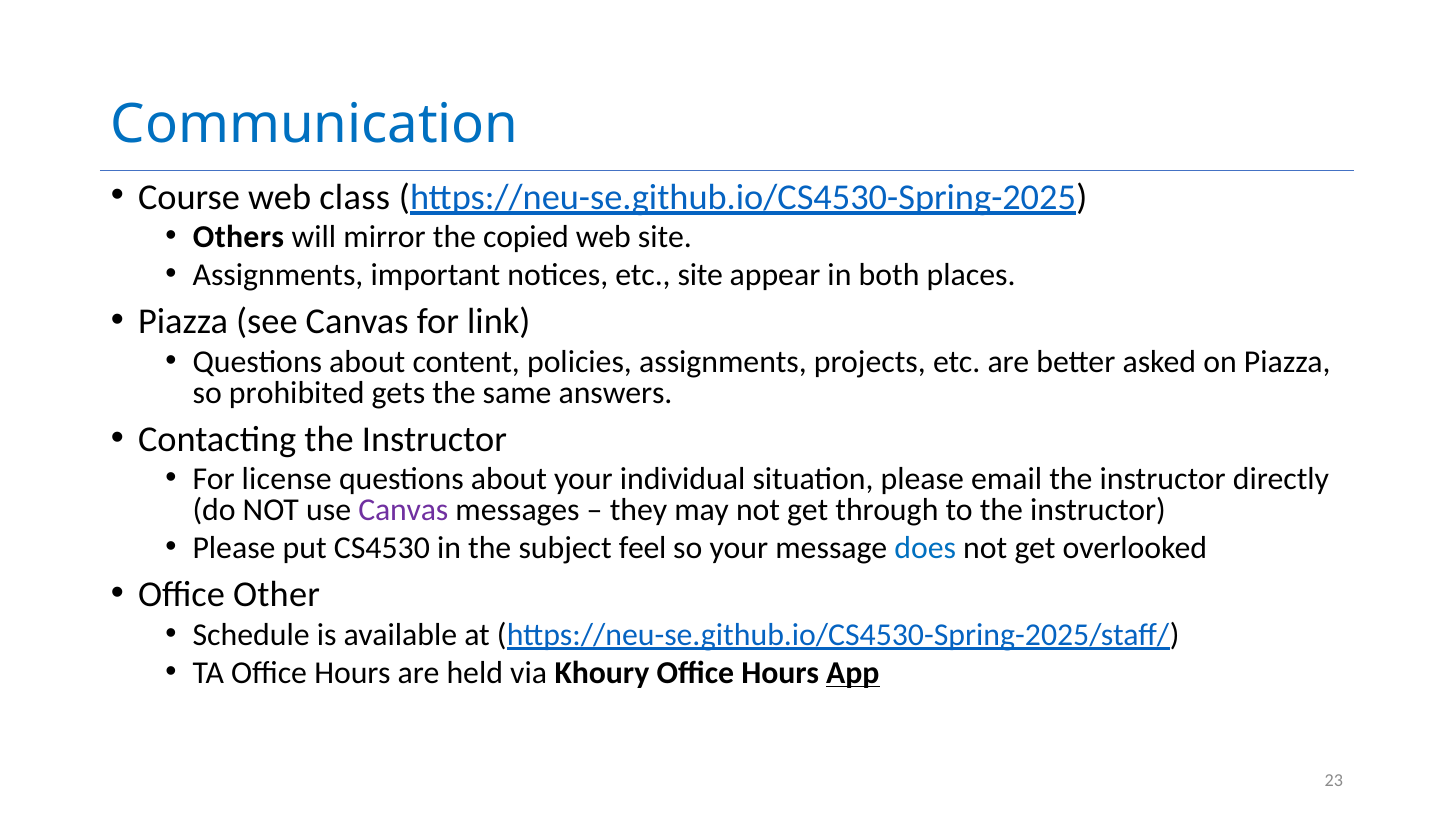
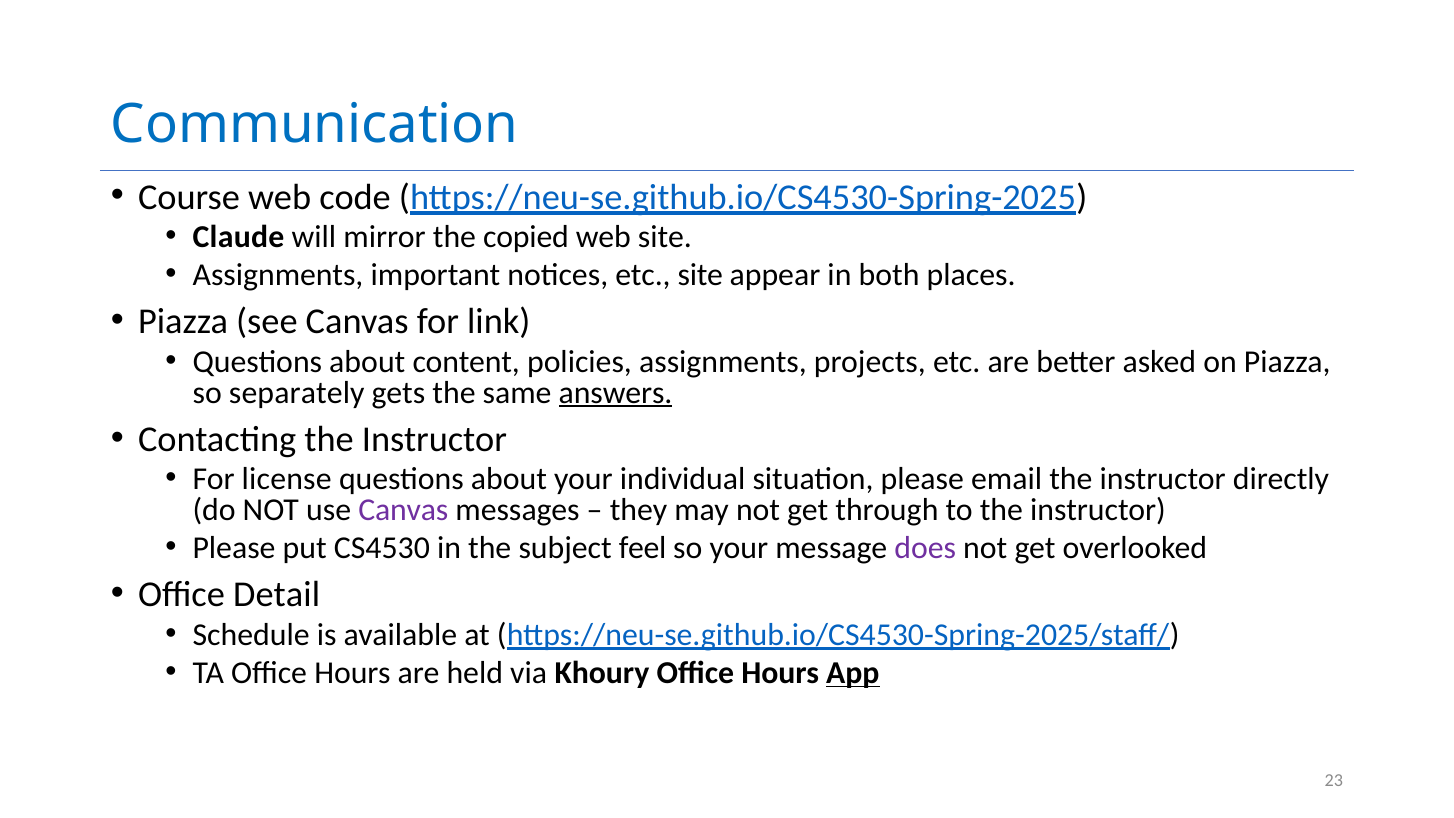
class: class -> code
Others: Others -> Claude
prohibited: prohibited -> separately
answers underline: none -> present
does colour: blue -> purple
Other: Other -> Detail
